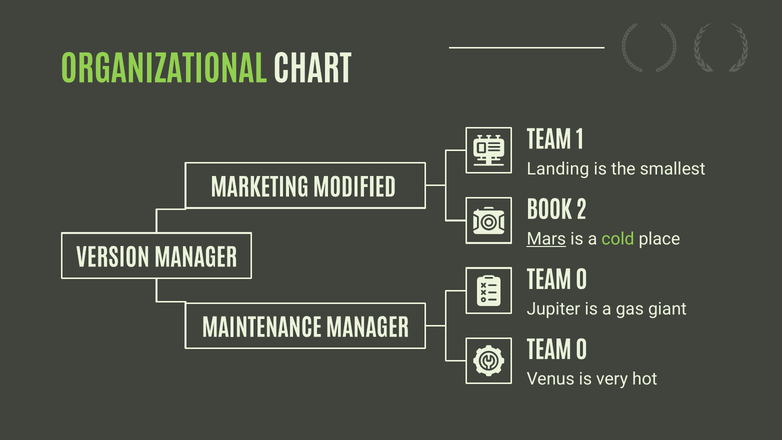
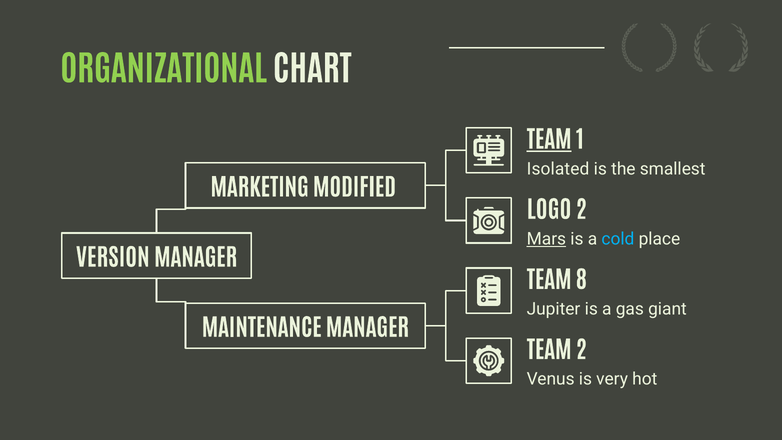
TEAM at (549, 141) underline: none -> present
Landing: Landing -> Isolated
BOOK: BOOK -> LOGO
cold colour: light green -> light blue
0 at (582, 281): 0 -> 8
0 at (581, 351): 0 -> 2
